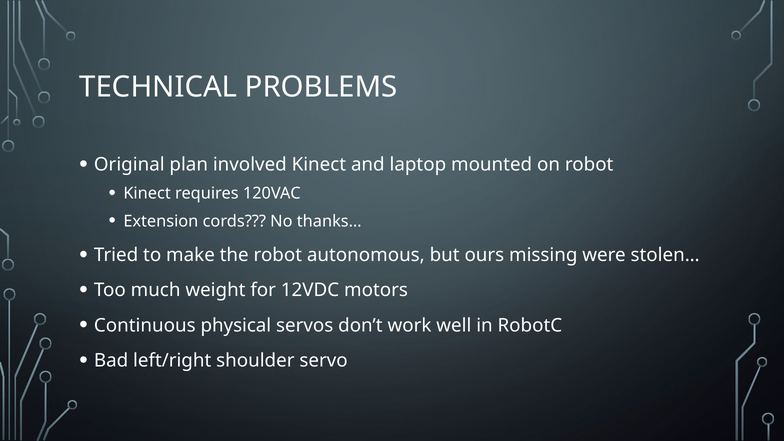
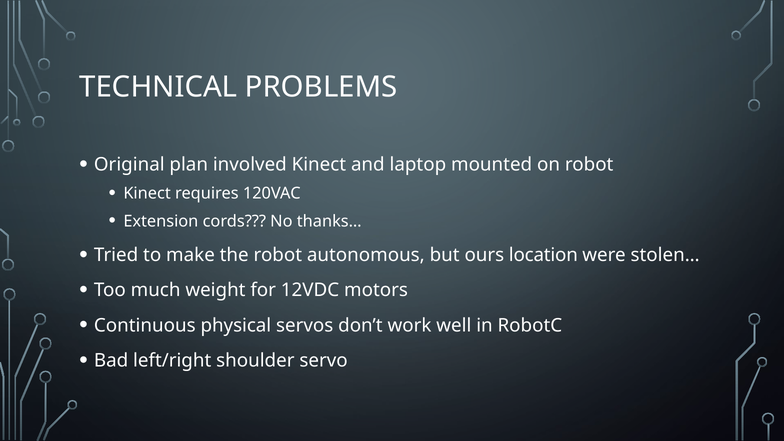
missing: missing -> location
